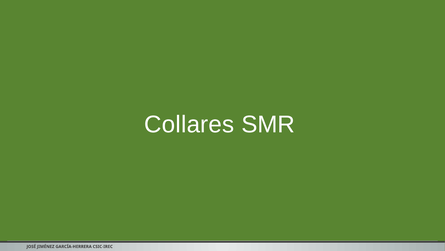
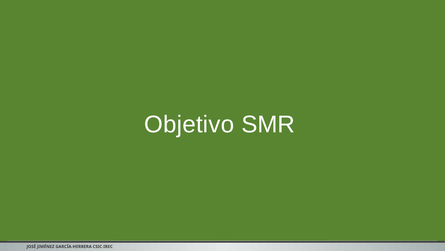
Collares: Collares -> Objetivo
